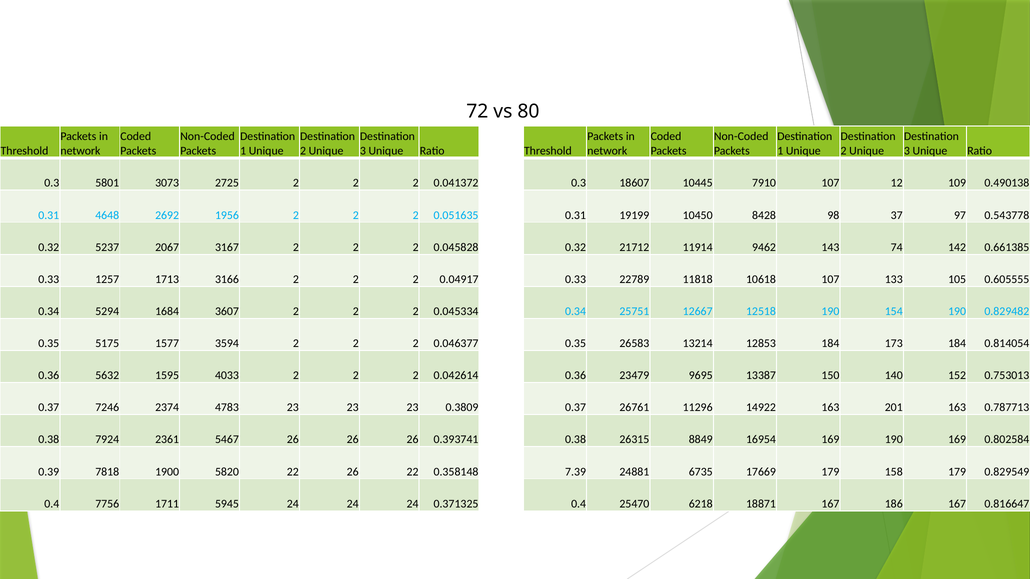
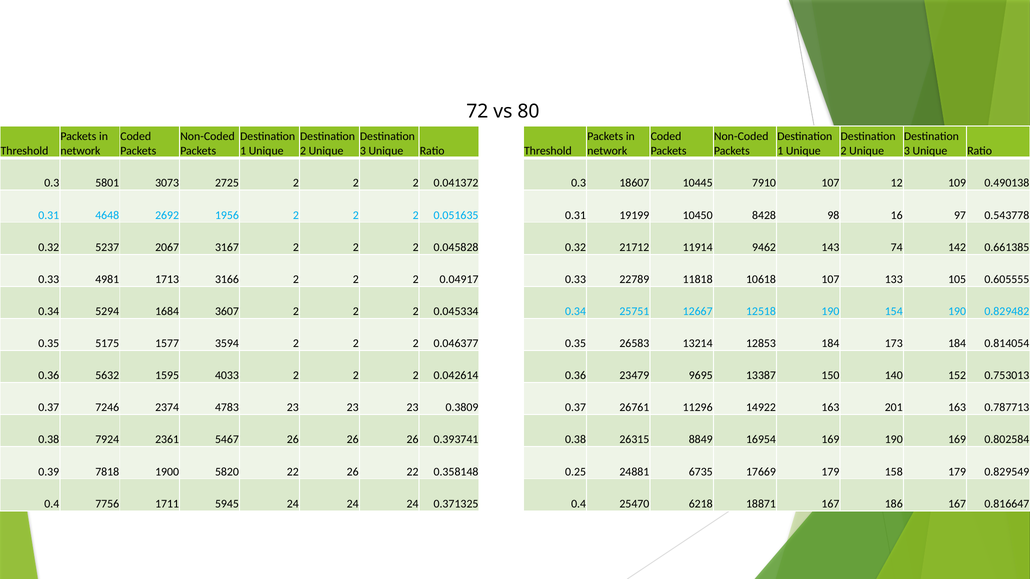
37: 37 -> 16
1257: 1257 -> 4981
7.39: 7.39 -> 0.25
